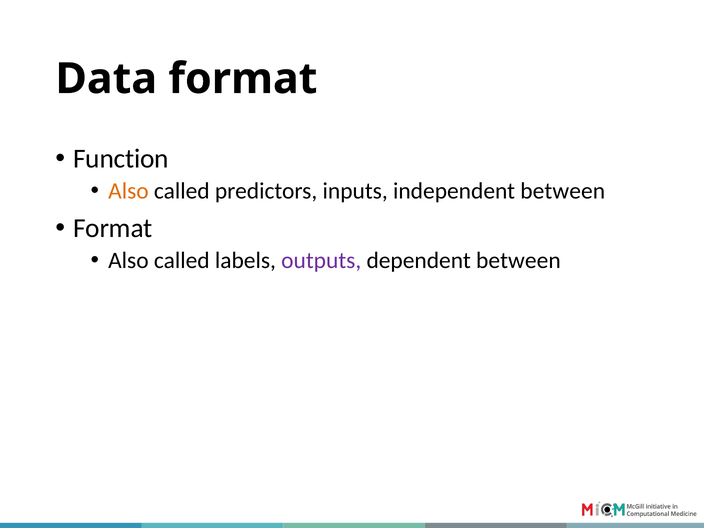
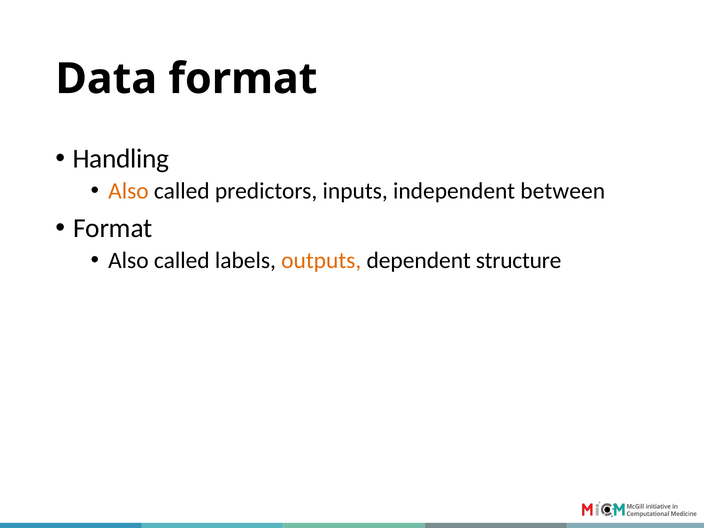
Function: Function -> Handling
outputs colour: purple -> orange
dependent between: between -> structure
